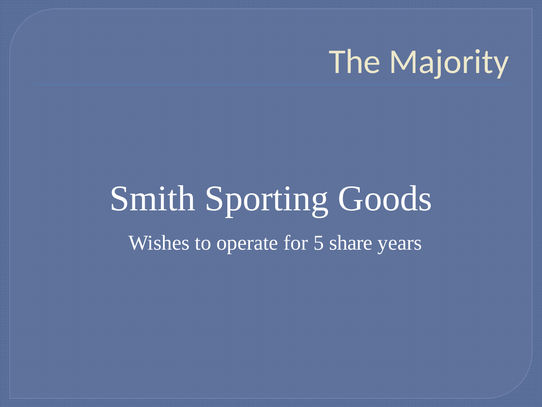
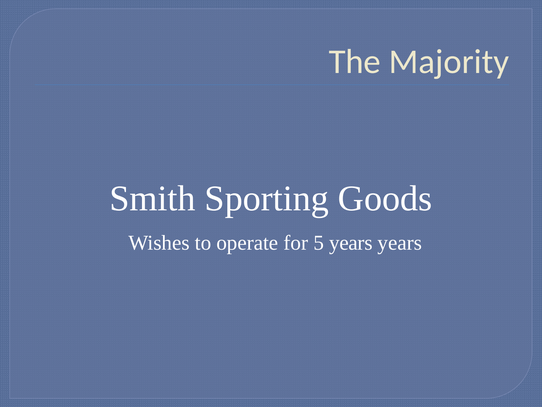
5 share: share -> years
